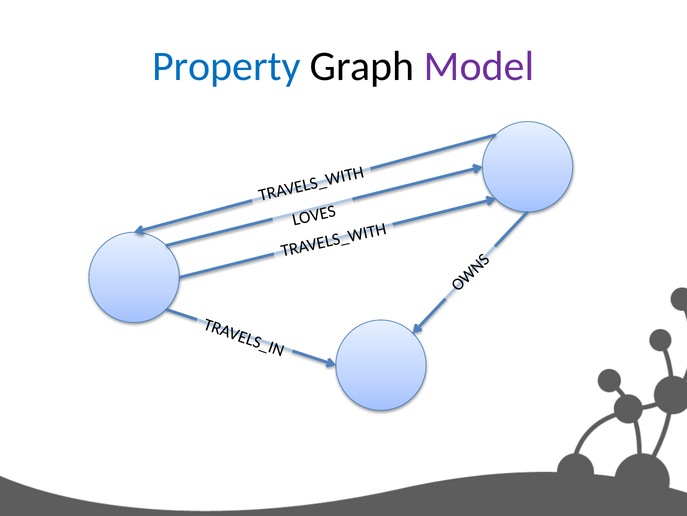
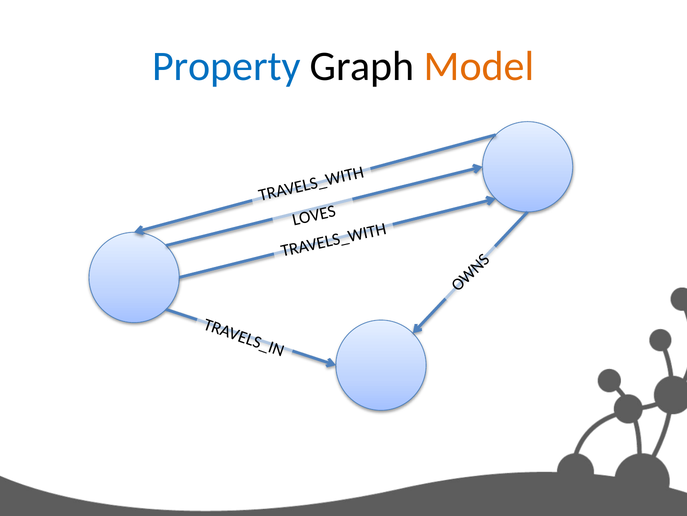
Model colour: purple -> orange
